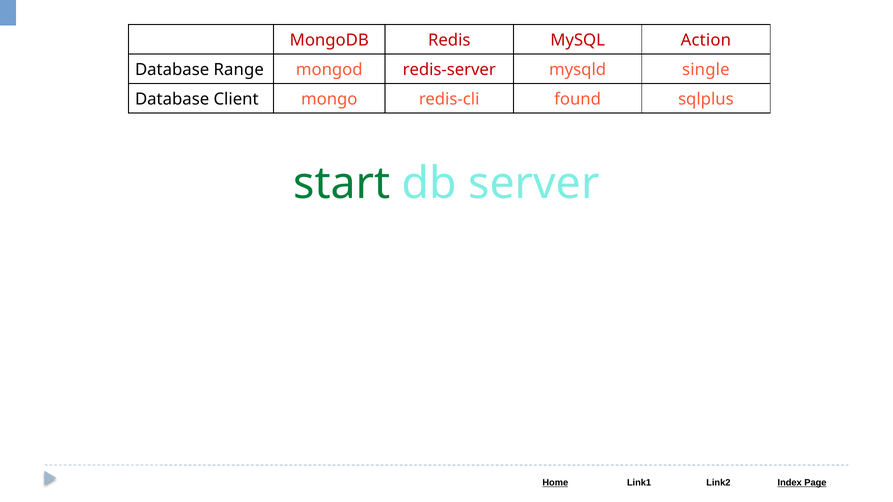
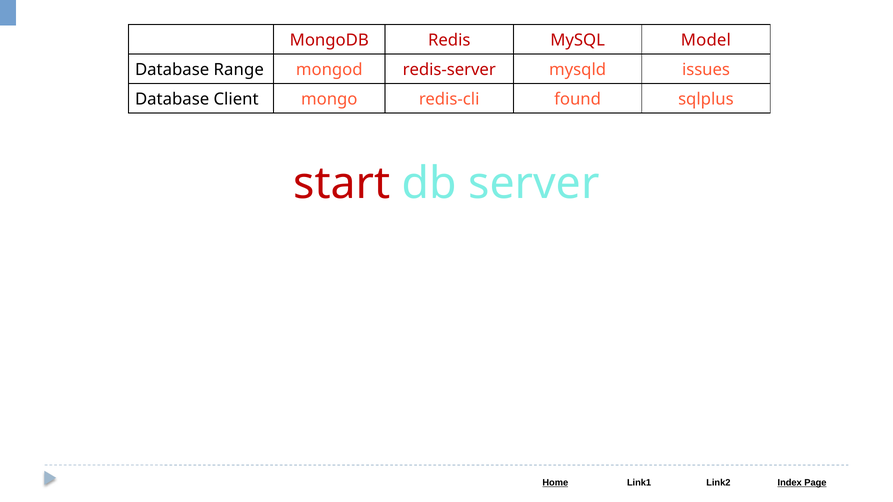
Action: Action -> Model
single: single -> issues
start colour: green -> red
